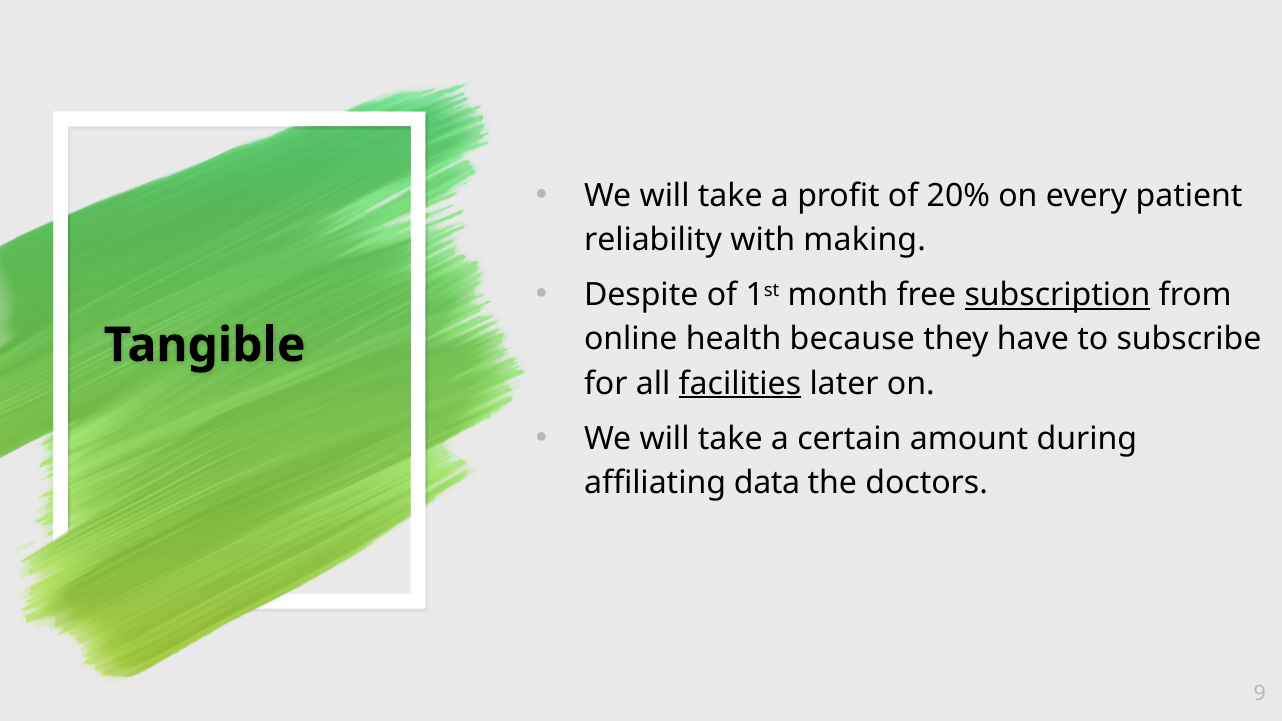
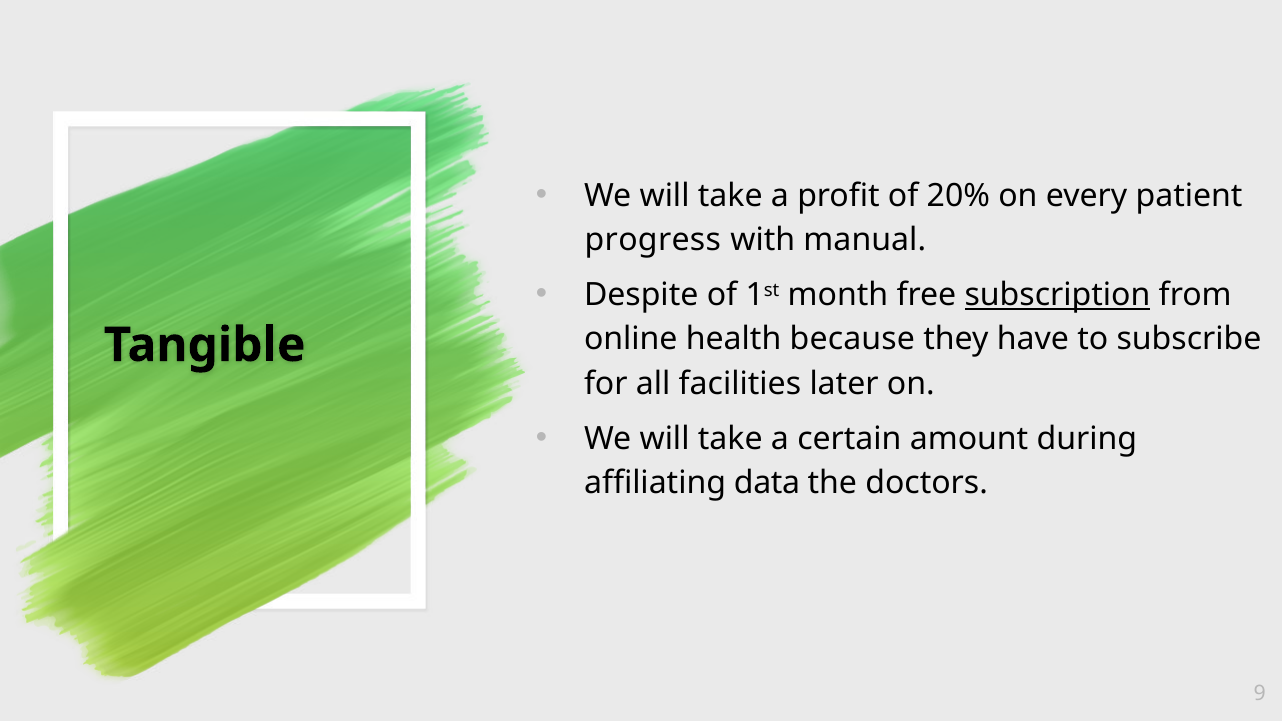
reliability: reliability -> progress
making: making -> manual
facilities underline: present -> none
